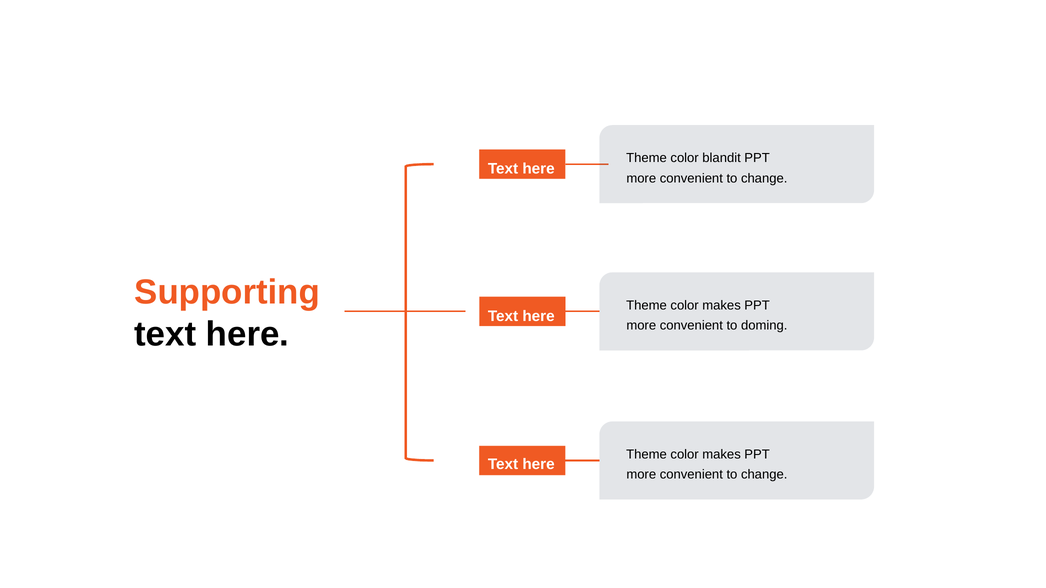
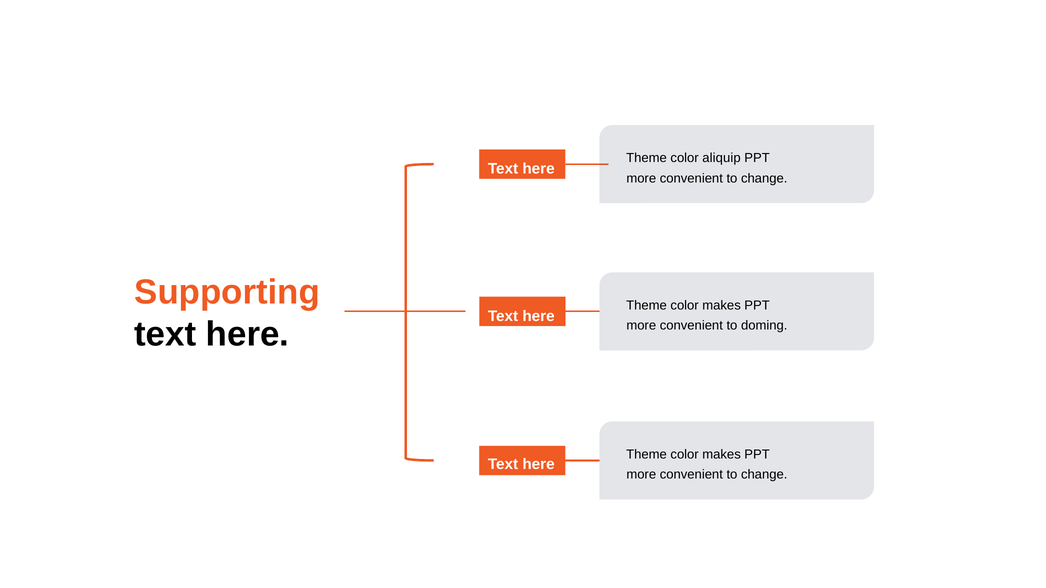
blandit: blandit -> aliquip
